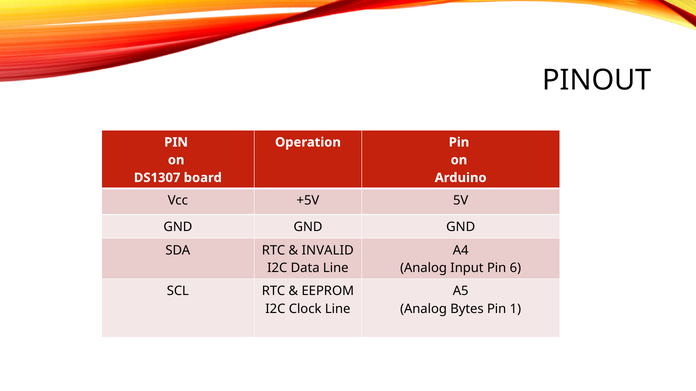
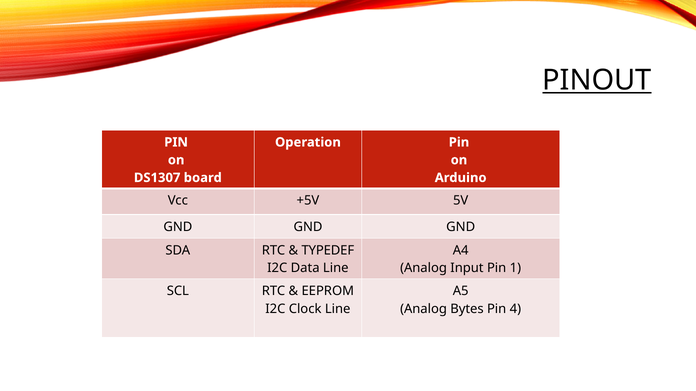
PINOUT underline: none -> present
INVALID: INVALID -> TYPEDEF
6: 6 -> 1
1: 1 -> 4
